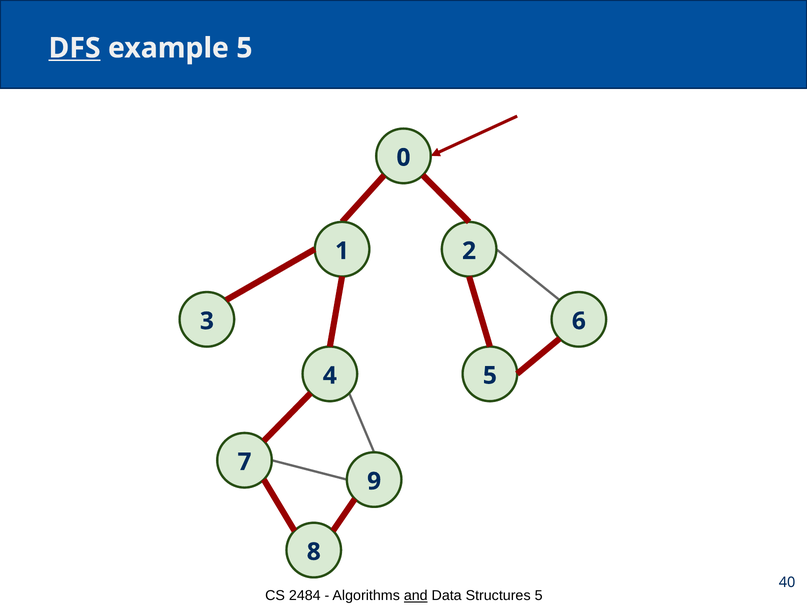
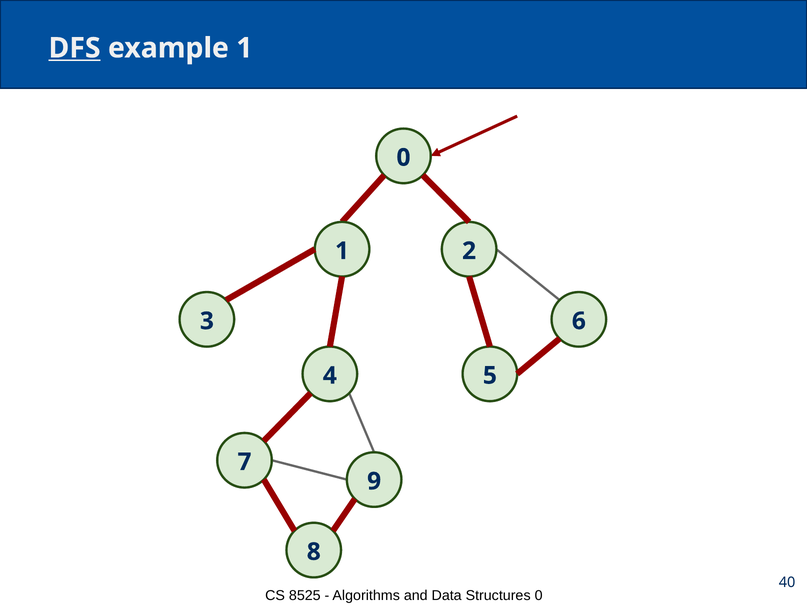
example 5: 5 -> 1
2484: 2484 -> 8525
and underline: present -> none
Structures 5: 5 -> 0
